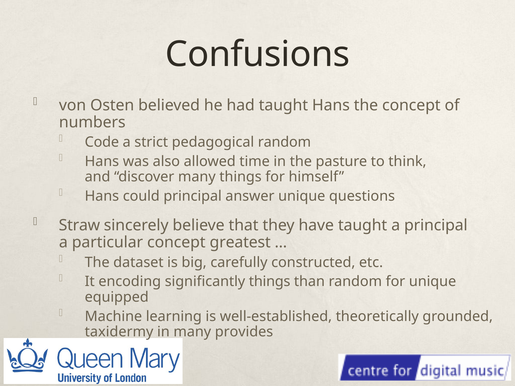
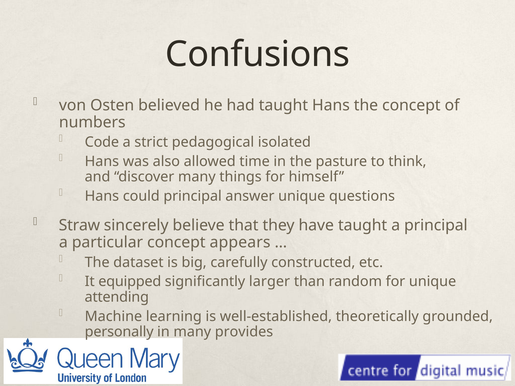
pedagogical random: random -> isolated
greatest: greatest -> appears
encoding: encoding -> equipped
significantly things: things -> larger
equipped: equipped -> attending
taxidermy: taxidermy -> personally
